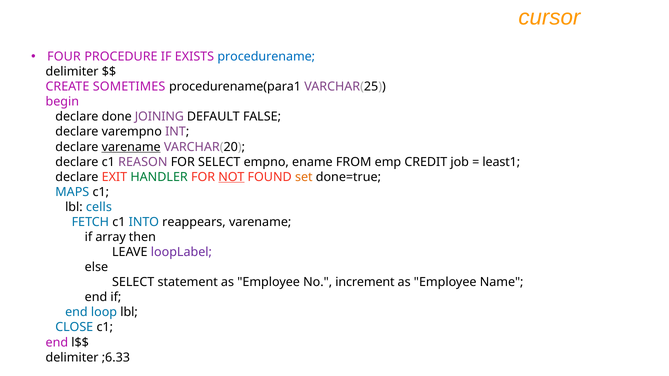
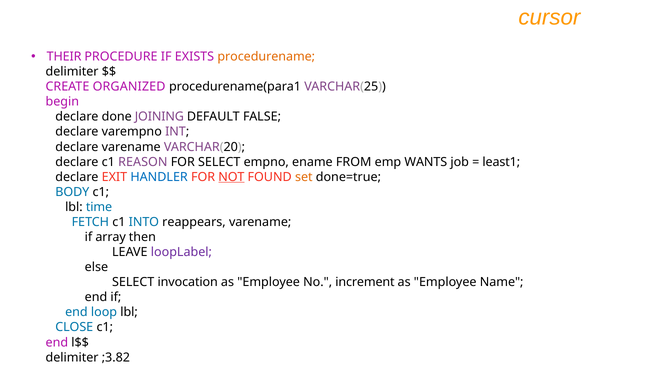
FOUR: FOUR -> THEIR
procedurename colour: blue -> orange
SOMETIMES: SOMETIMES -> ORGANIZED
varename at (131, 147) underline: present -> none
CREDIT: CREDIT -> WANTS
HANDLER colour: green -> blue
MAPS: MAPS -> BODY
cells: cells -> time
statement: statement -> invocation
;6.33: ;6.33 -> ;3.82
